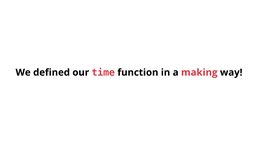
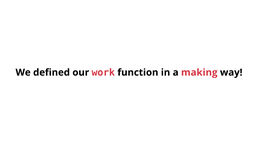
time: time -> work
